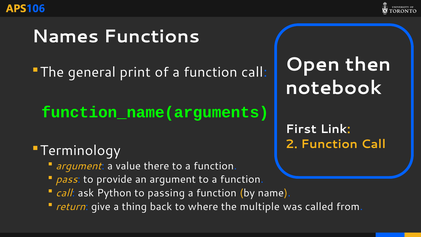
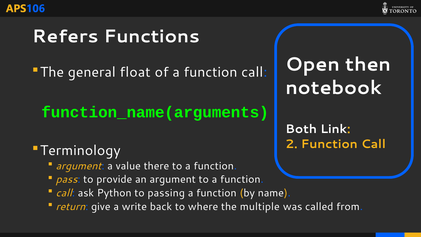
Names: Names -> Refers
print: print -> float
First: First -> Both
thing: thing -> write
